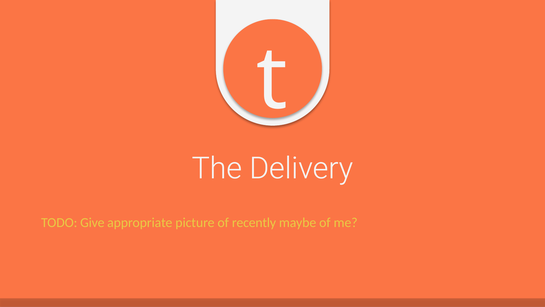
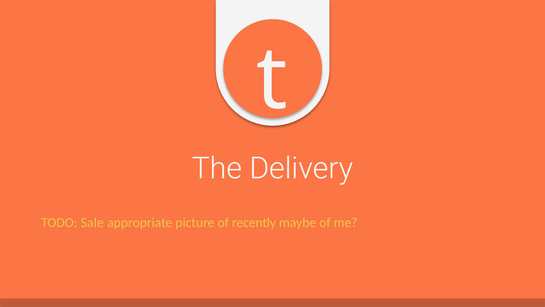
Give: Give -> Sale
